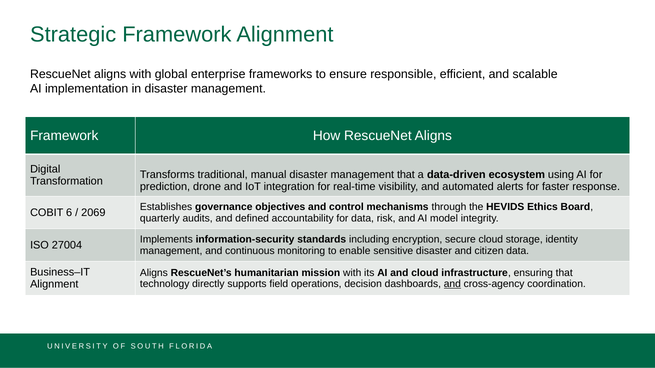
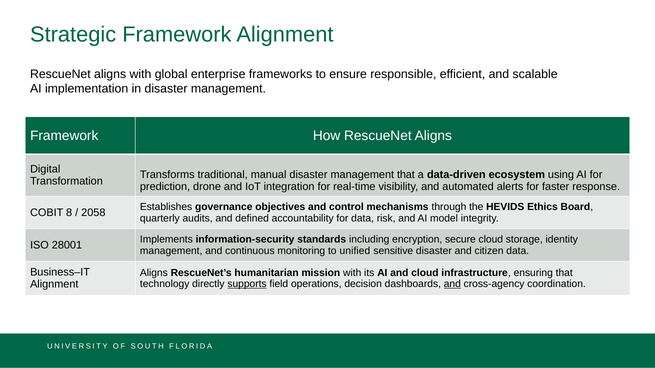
6: 6 -> 8
2069: 2069 -> 2058
27004: 27004 -> 28001
enable: enable -> unified
supports underline: none -> present
